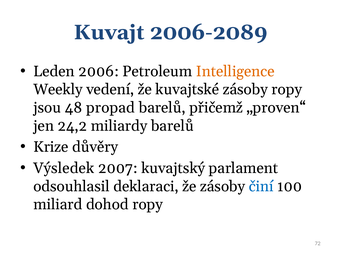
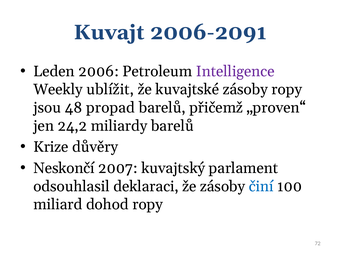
2006-2089: 2006-2089 -> 2006-2091
Intelligence colour: orange -> purple
vedení: vedení -> ublížit
Výsledek: Výsledek -> Neskončí
